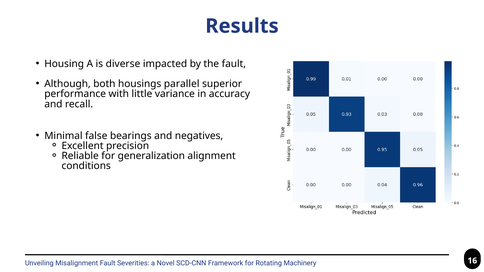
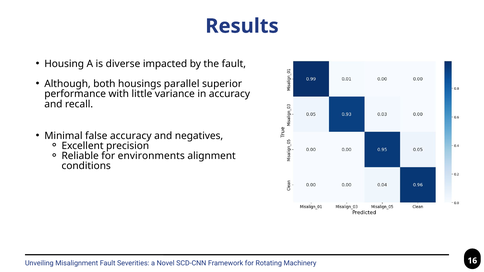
false bearings: bearings -> accuracy
generalization: generalization -> environments
